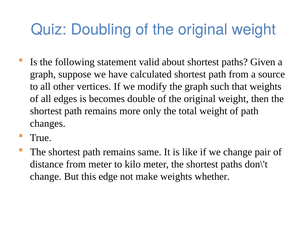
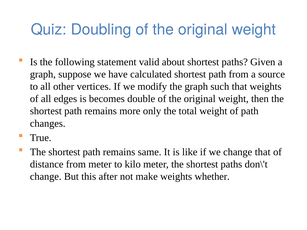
change pair: pair -> that
edge: edge -> after
